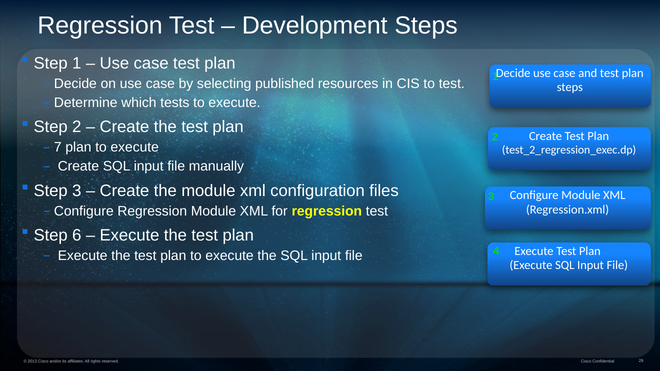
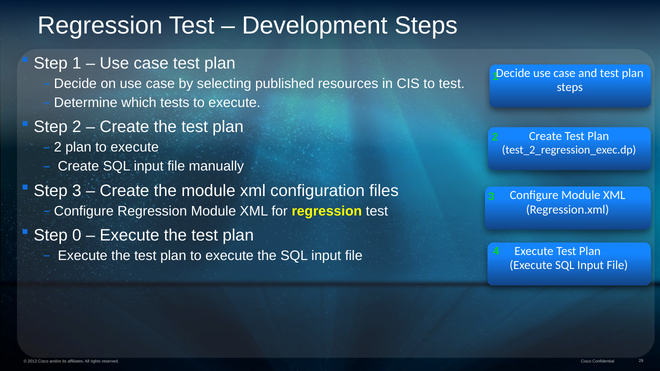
7 at (58, 147): 7 -> 2
6: 6 -> 0
